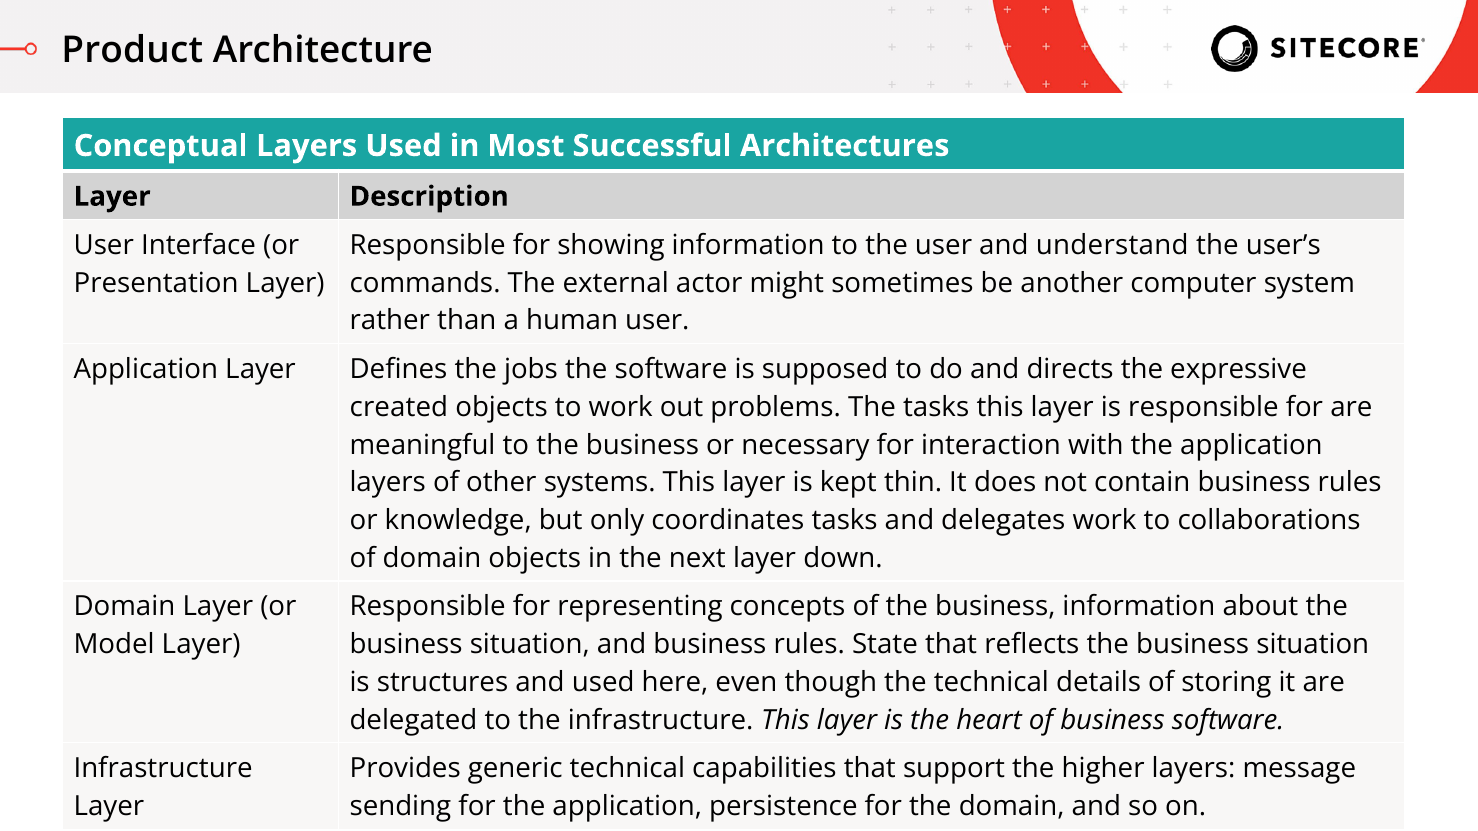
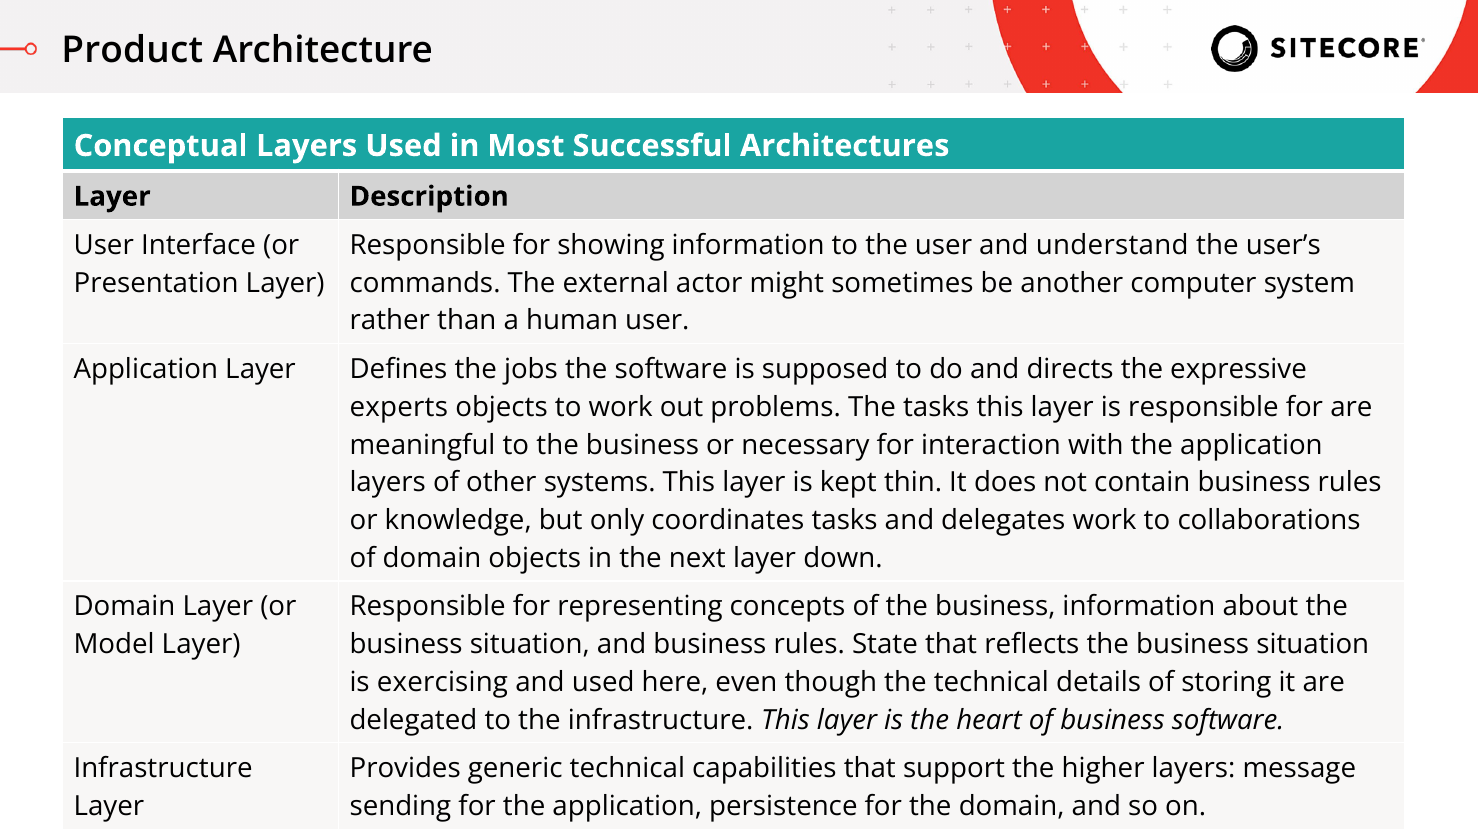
created: created -> experts
structures: structures -> exercising
